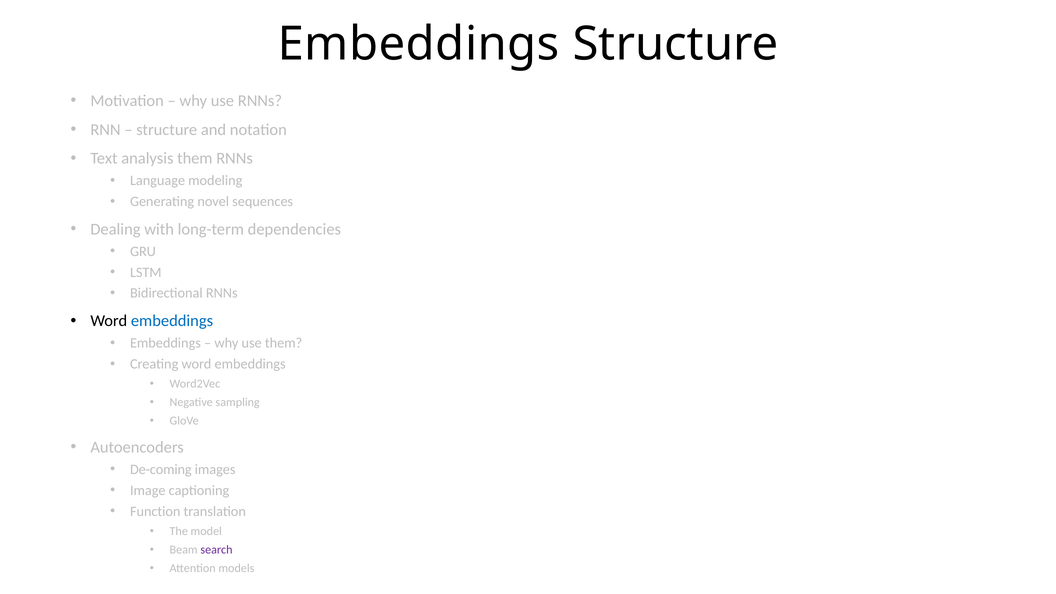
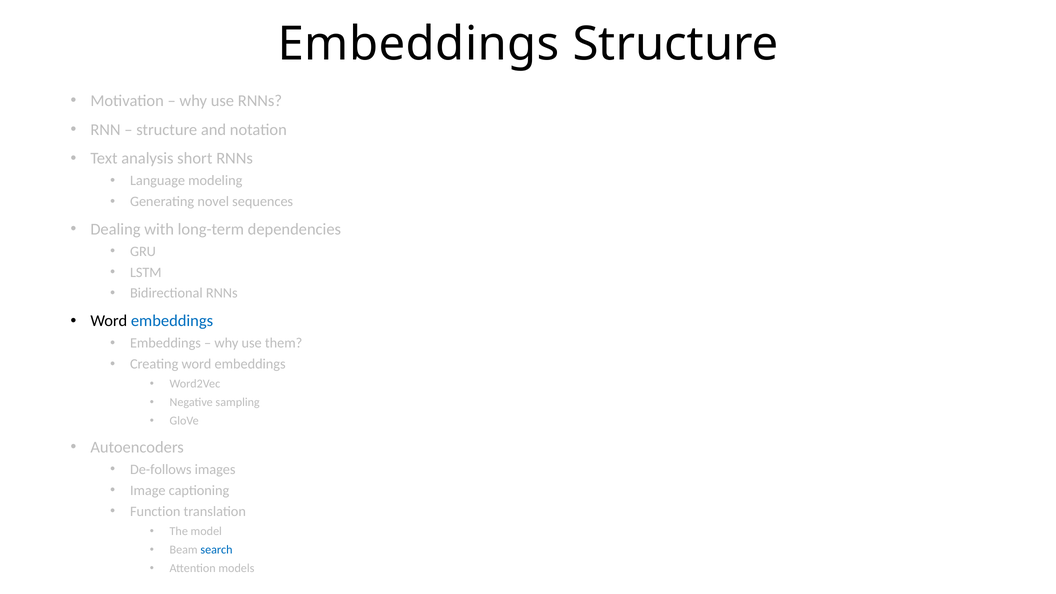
analysis them: them -> short
De-coming: De-coming -> De-follows
search colour: purple -> blue
